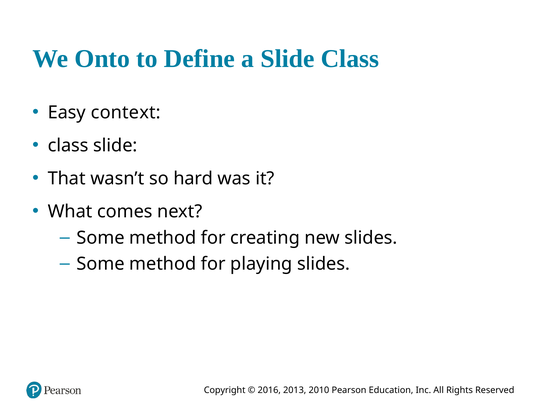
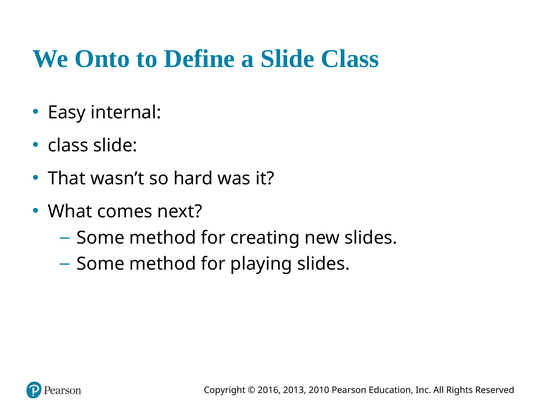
context: context -> internal
